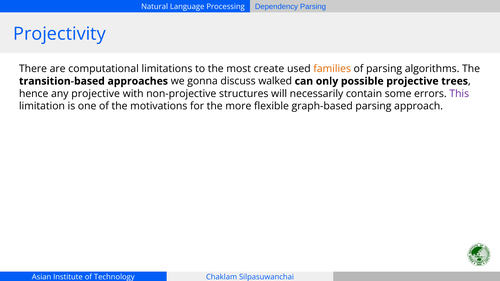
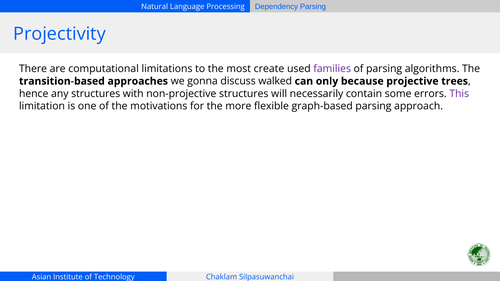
families colour: orange -> purple
possible: possible -> because
any projective: projective -> structures
